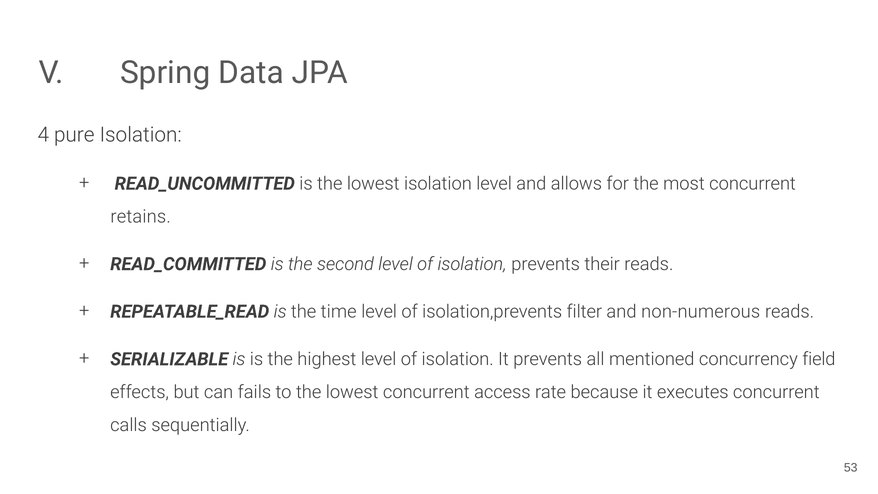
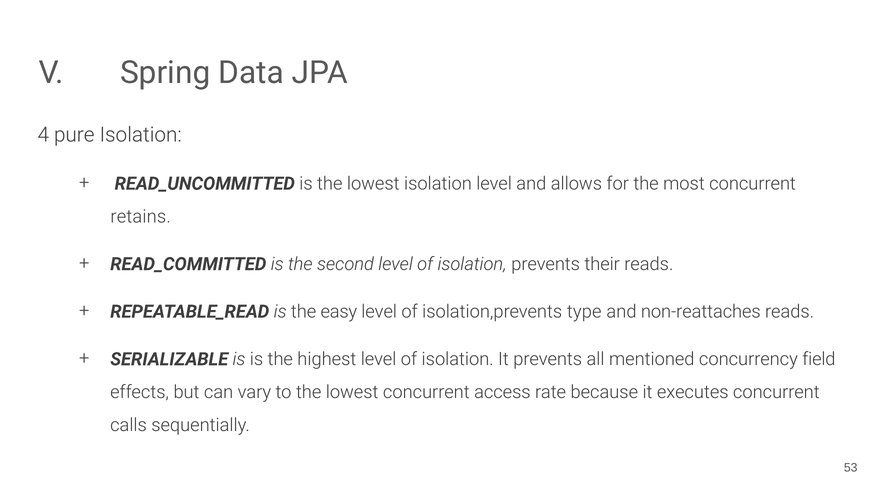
time: time -> easy
filter: filter -> type
non-numerous: non-numerous -> non-reattaches
fails: fails -> vary
